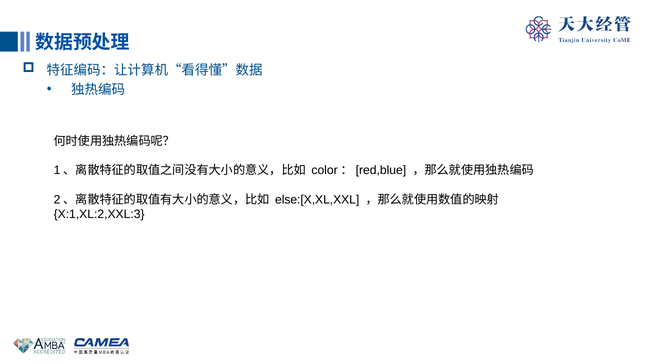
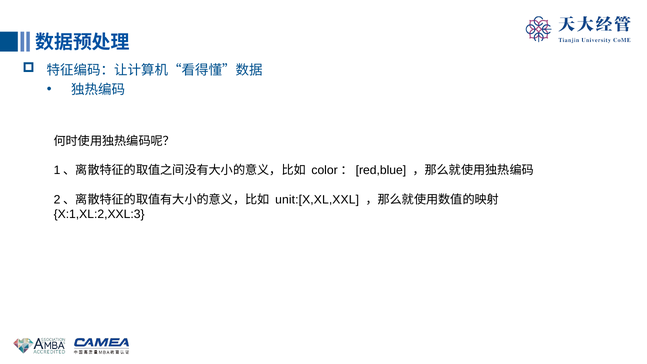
else:[X,XL,XXL: else:[X,XL,XXL -> unit:[X,XL,XXL
